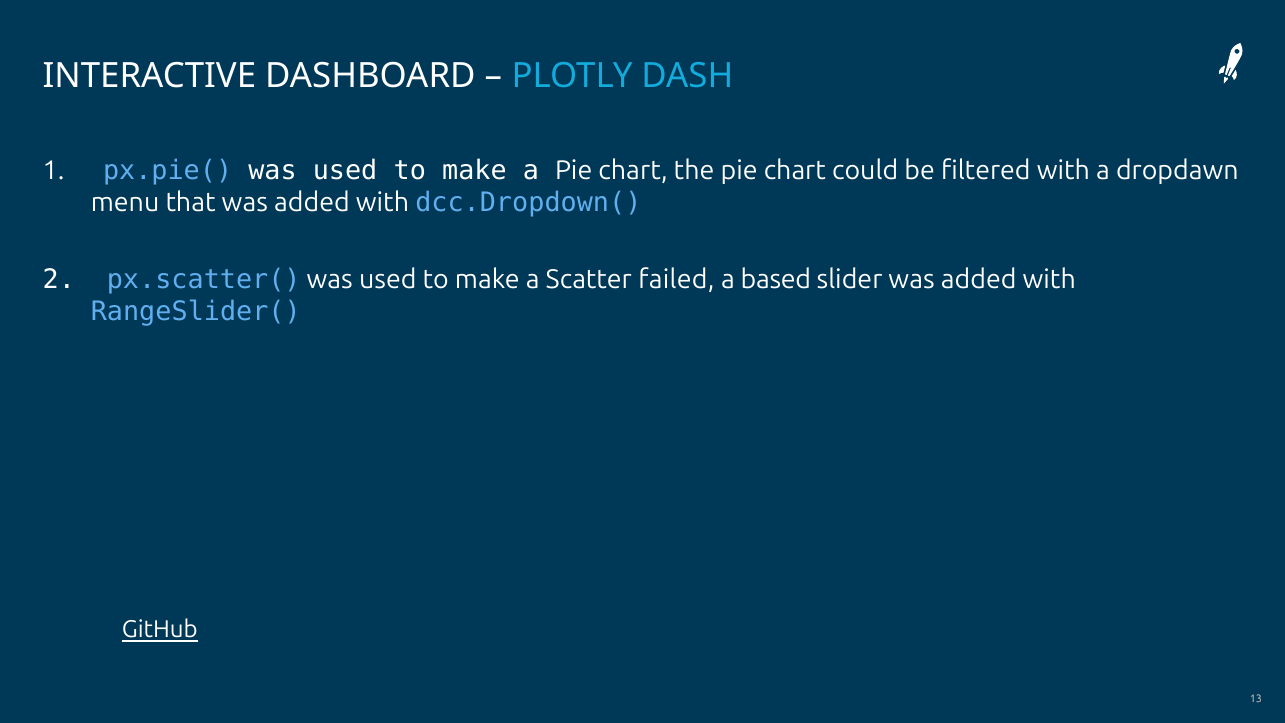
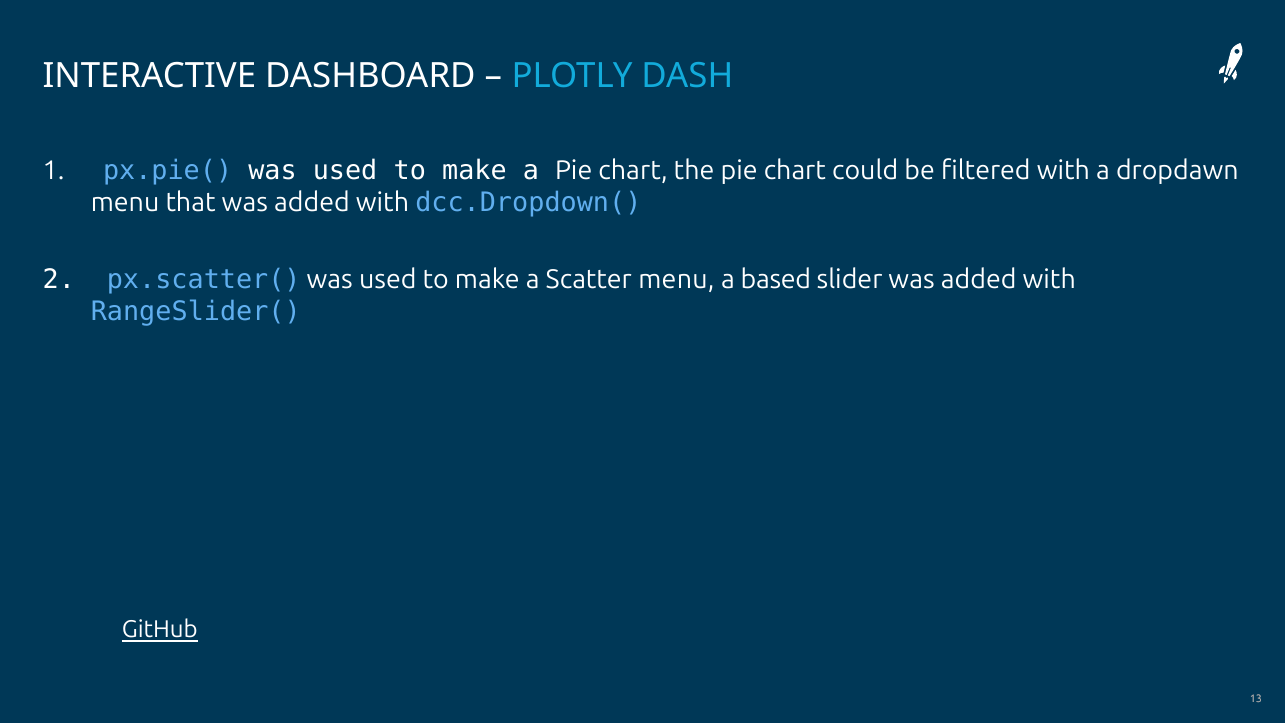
Scatter failed: failed -> menu
